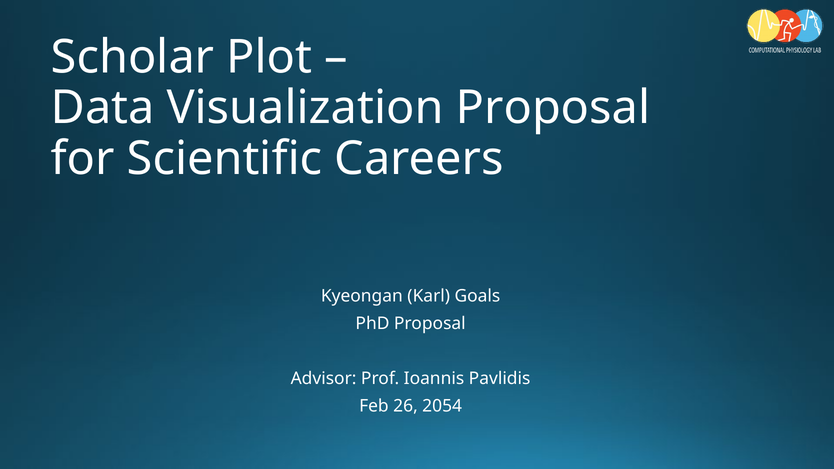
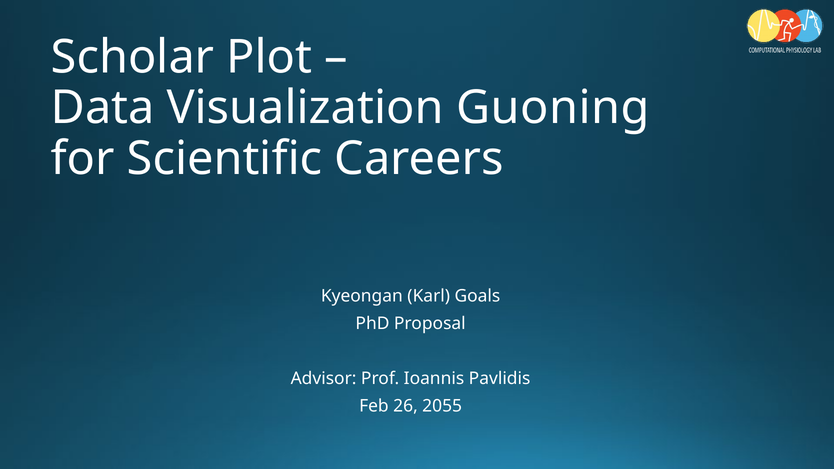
Visualization Proposal: Proposal -> Guoning
2054: 2054 -> 2055
